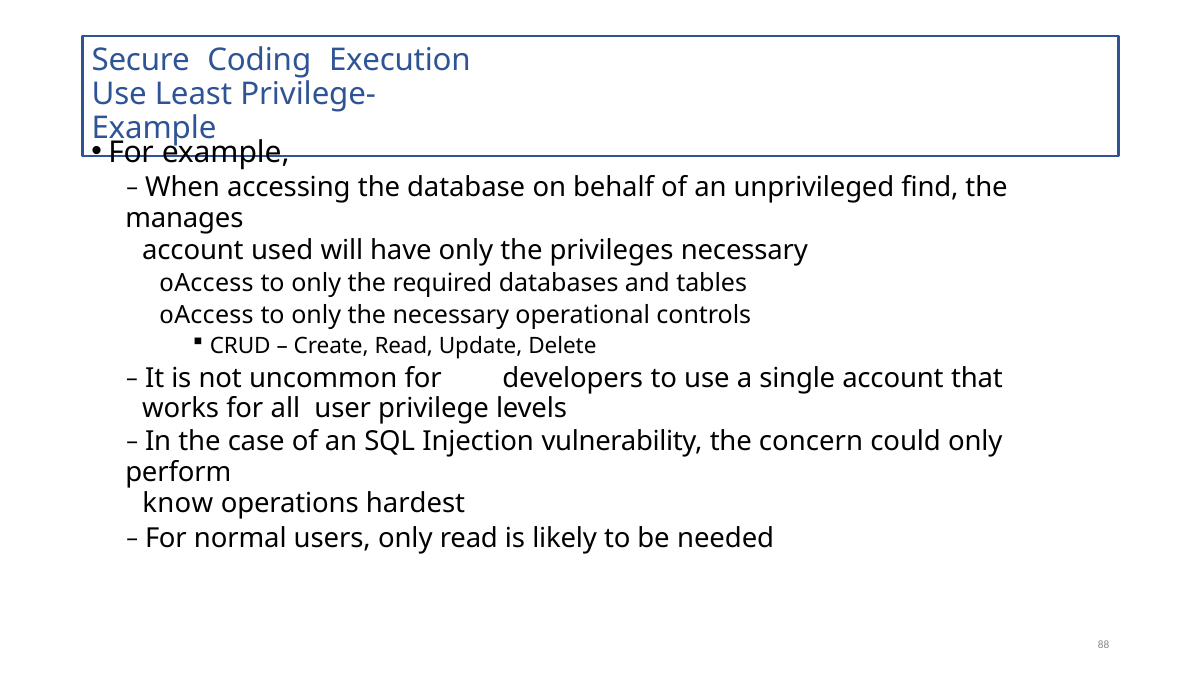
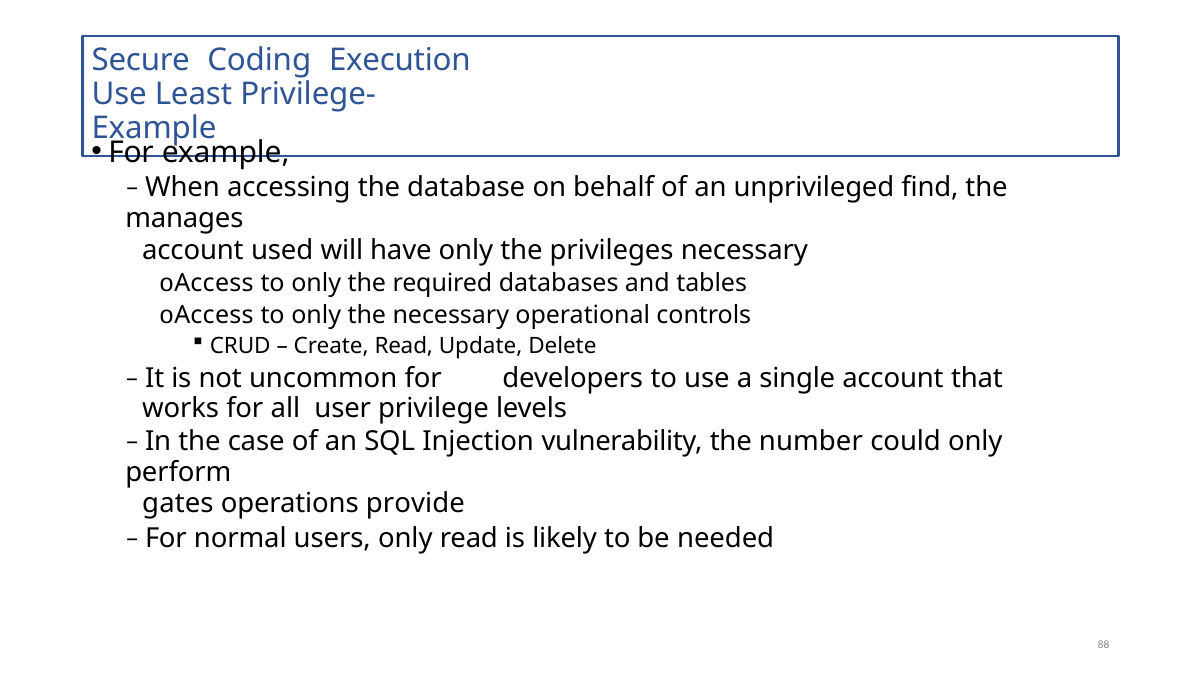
concern: concern -> number
know: know -> gates
hardest: hardest -> provide
